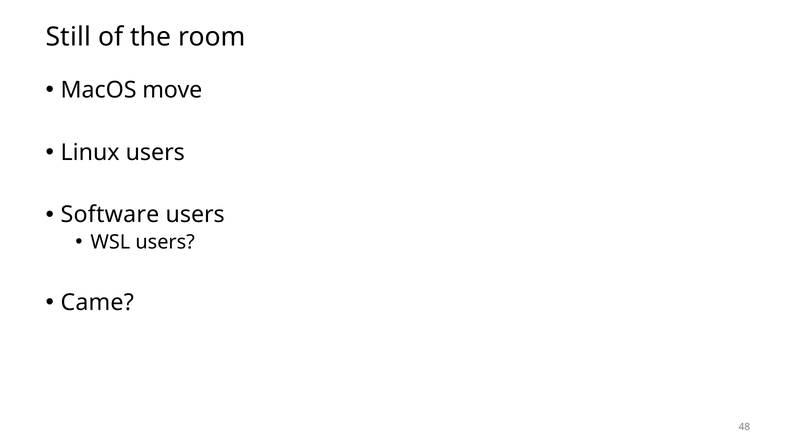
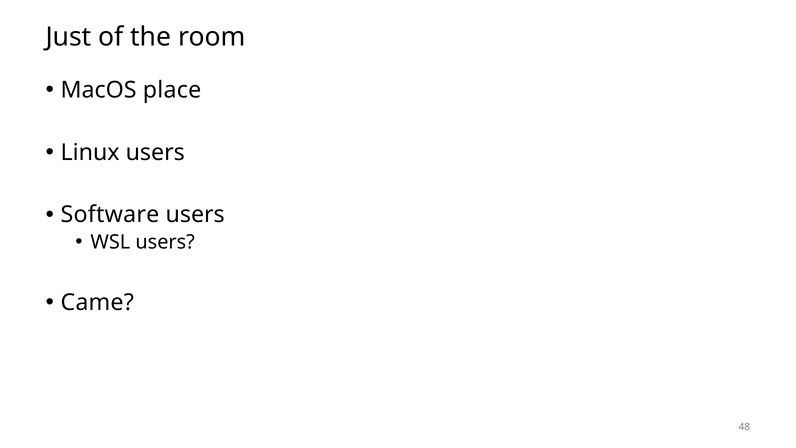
Still: Still -> Just
move: move -> place
